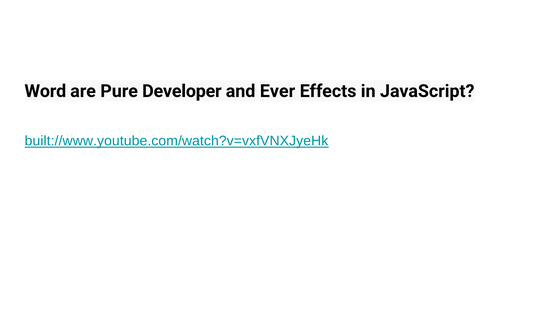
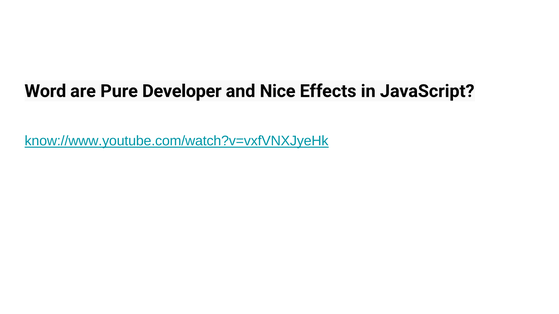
Ever: Ever -> Nice
built://www.youtube.com/watch?v=vxfVNXJyeHk: built://www.youtube.com/watch?v=vxfVNXJyeHk -> know://www.youtube.com/watch?v=vxfVNXJyeHk
